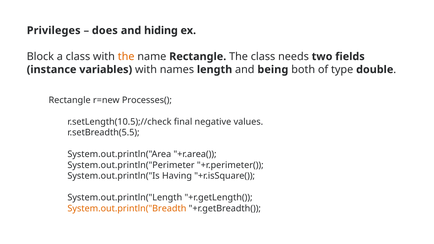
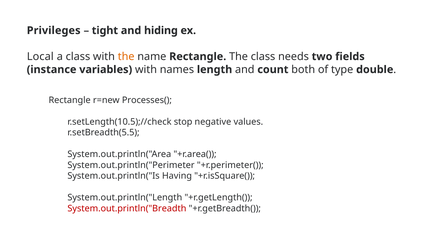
does: does -> tight
Block: Block -> Local
being: being -> count
final: final -> stop
System.out.println("Breadth colour: orange -> red
